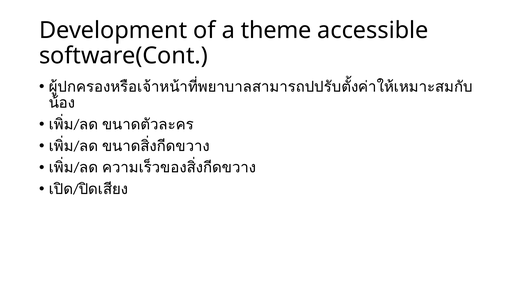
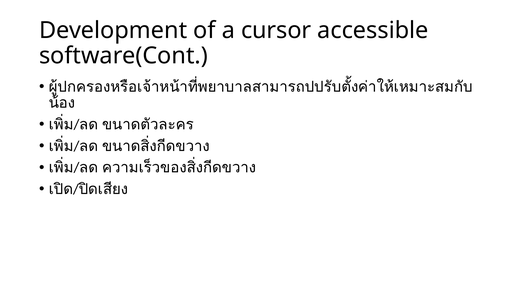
theme: theme -> cursor
